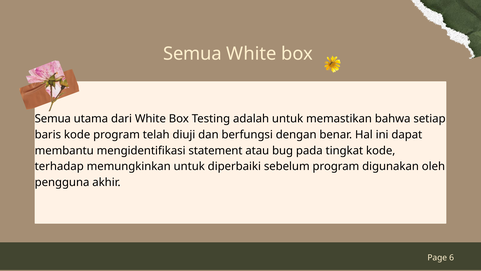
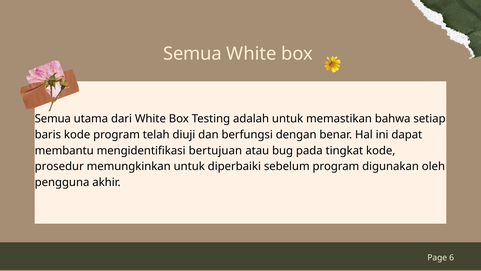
statement: statement -> bertujuan
terhadap: terhadap -> prosedur
